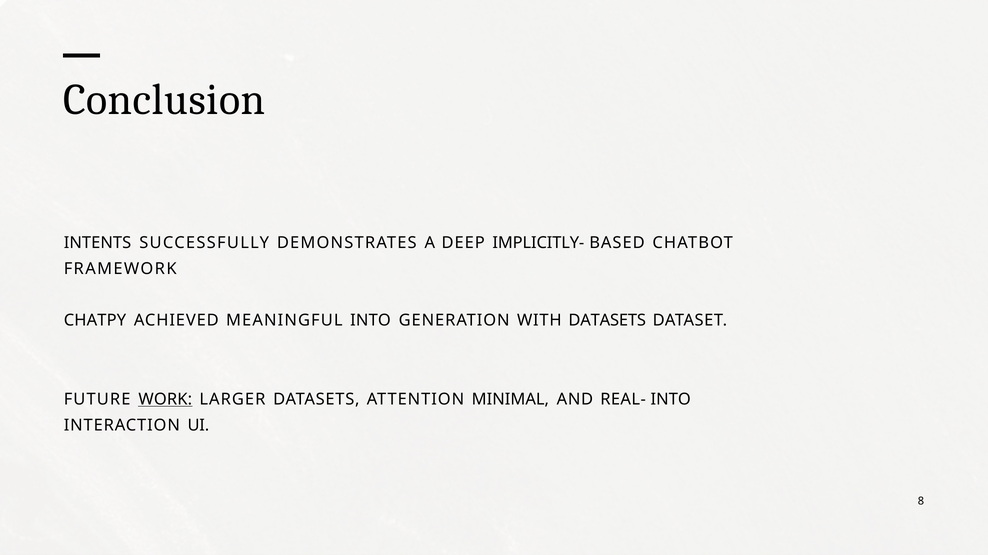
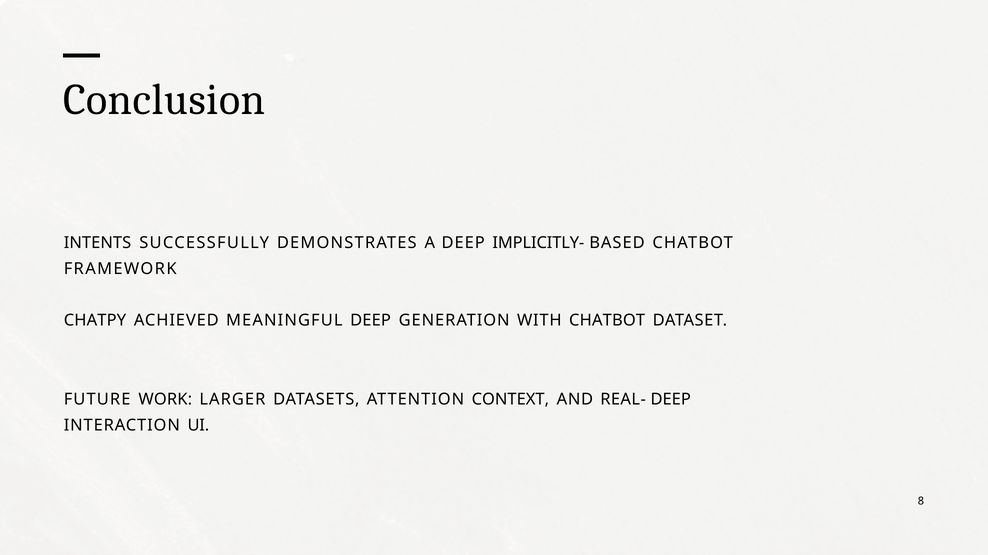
MEANINGFUL INTO: INTO -> DEEP
WITH DATASETS: DATASETS -> CHATBOT
WORK underline: present -> none
MINIMAL: MINIMAL -> CONTEXT
REAL- INTO: INTO -> DEEP
